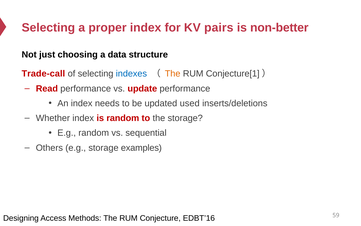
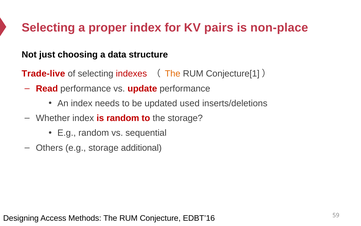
non-better: non-better -> non-place
Trade-call: Trade-call -> Trade-live
indexes colour: blue -> red
examples: examples -> additional
